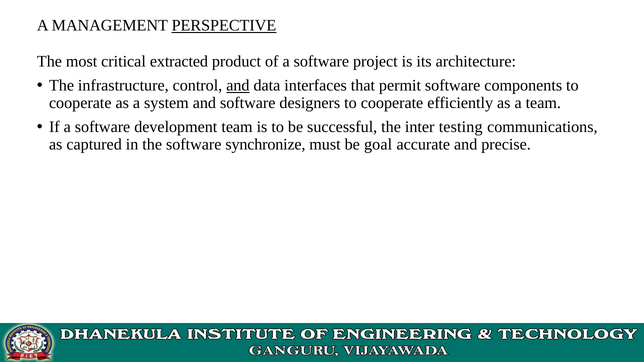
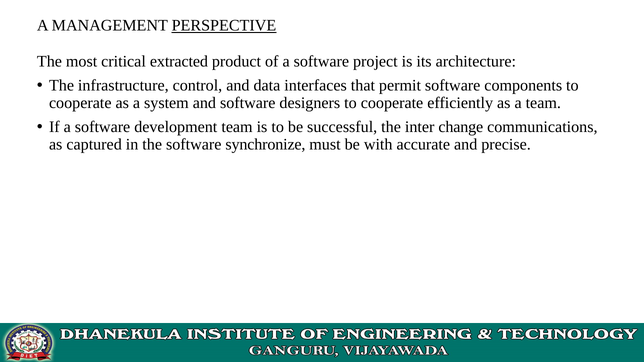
and at (238, 86) underline: present -> none
testing: testing -> change
goal: goal -> with
